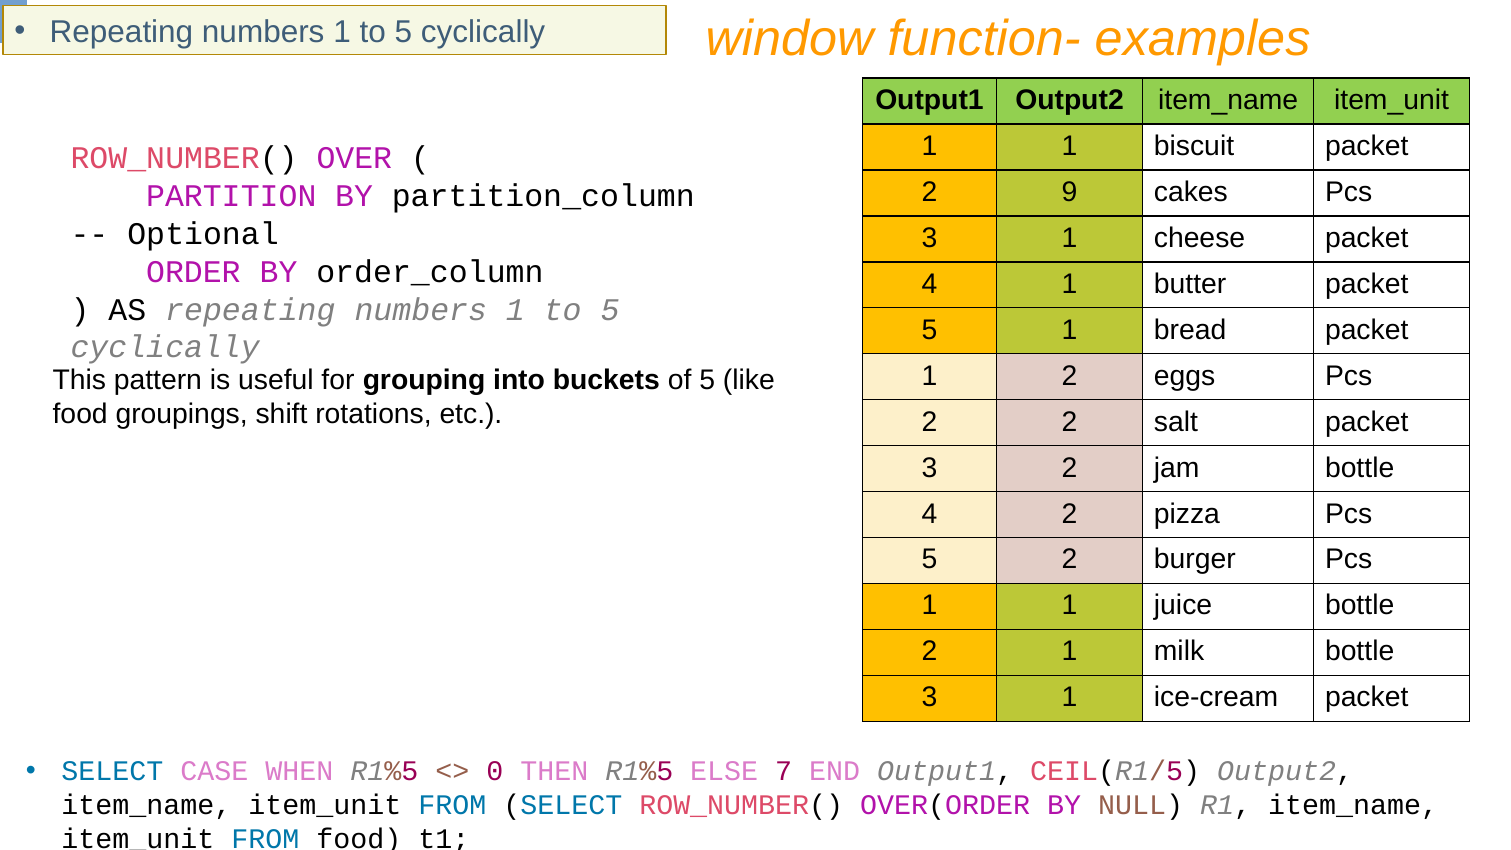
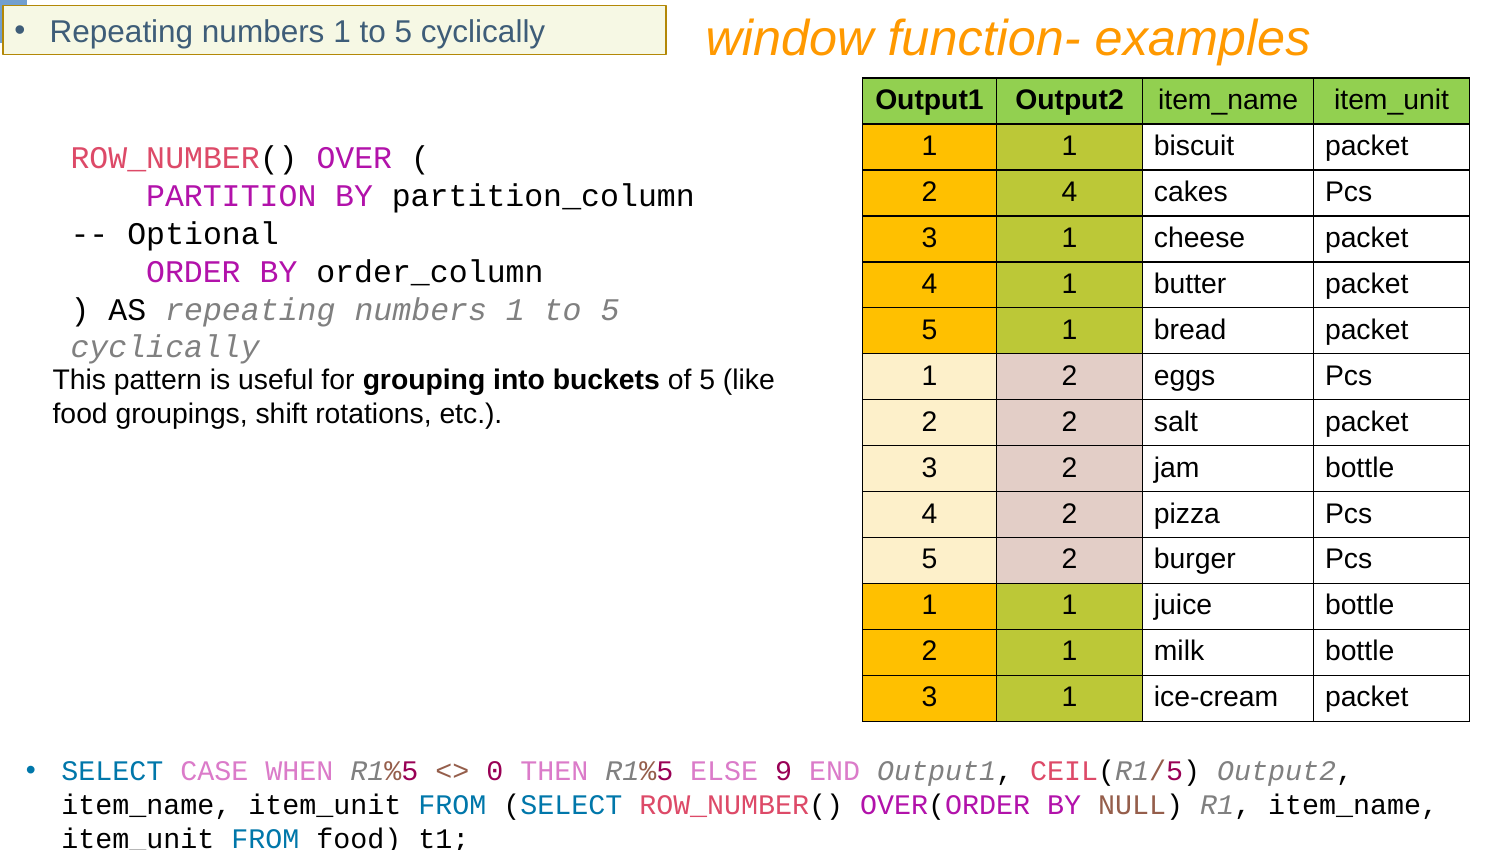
2 9: 9 -> 4
7: 7 -> 9
